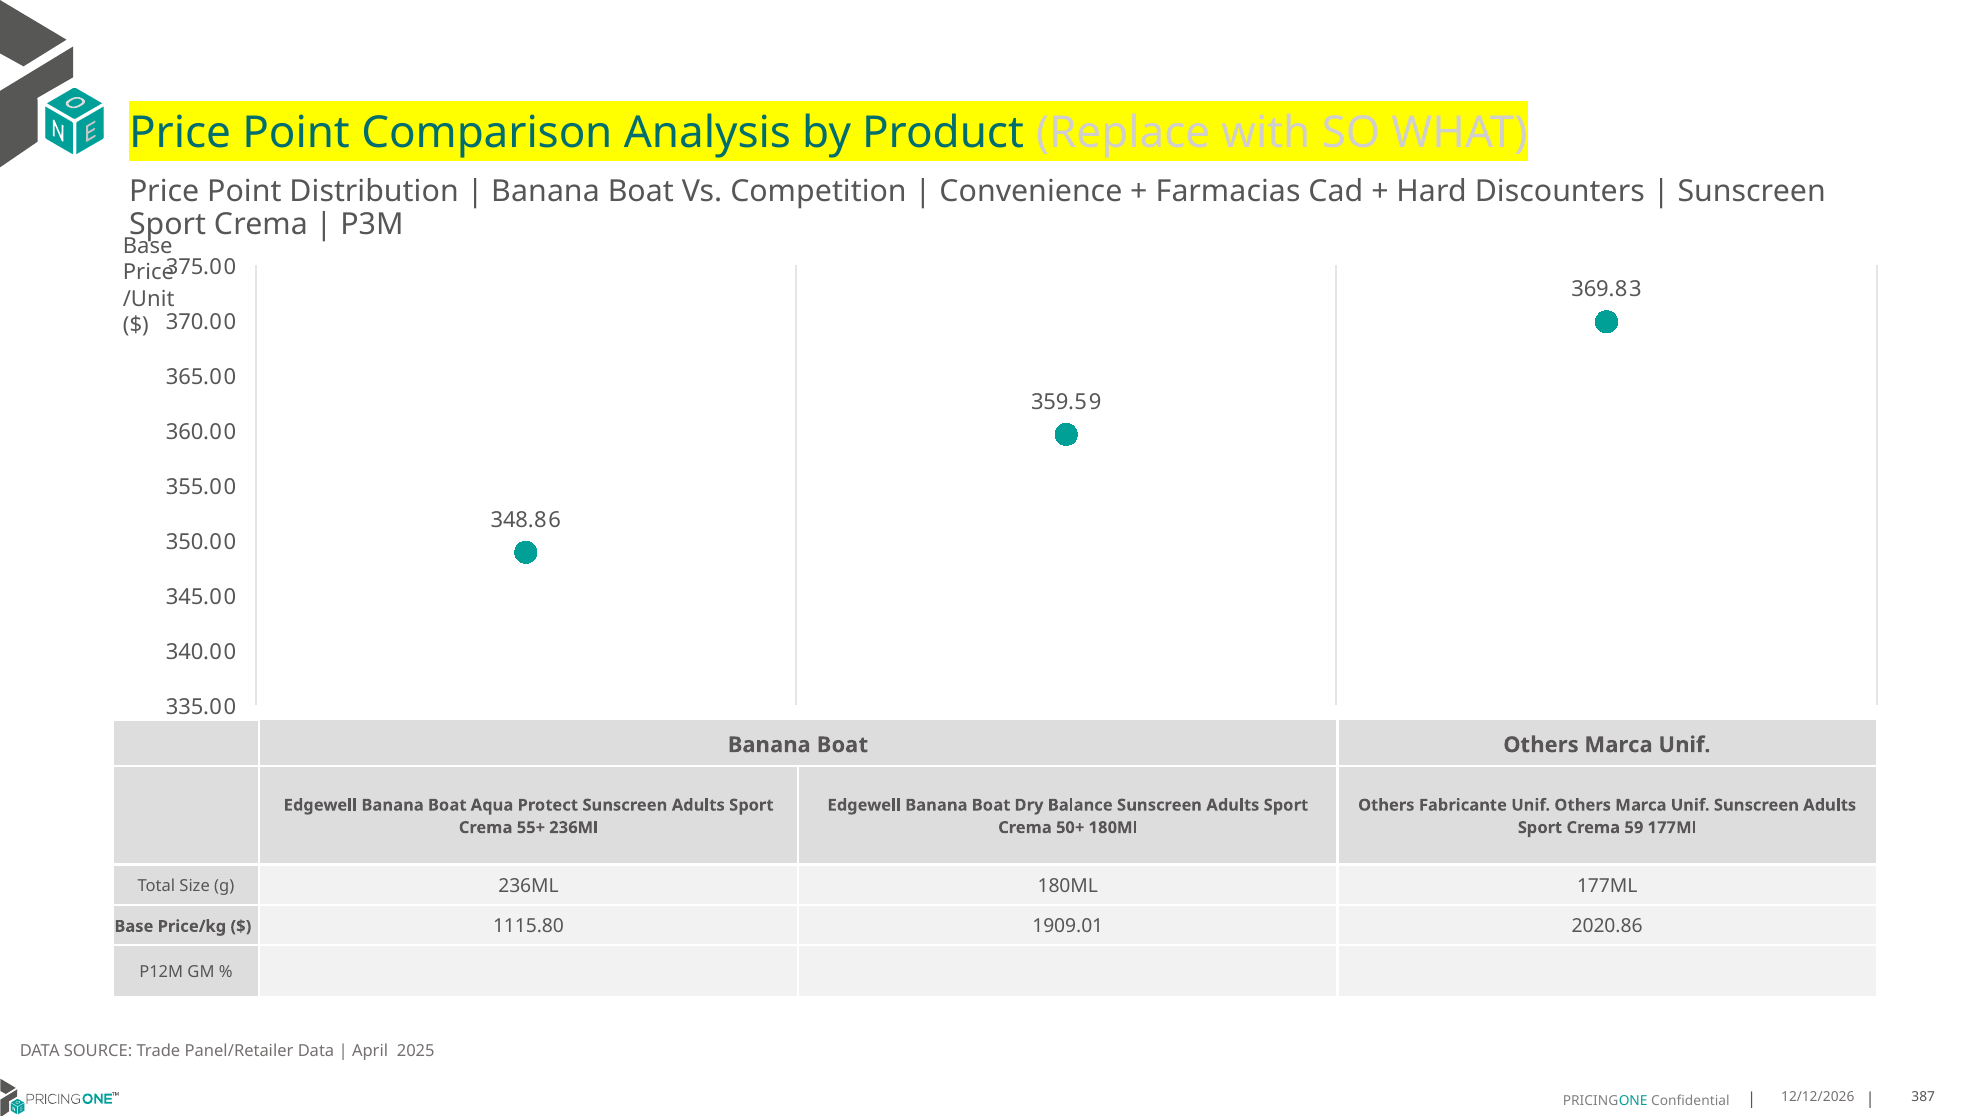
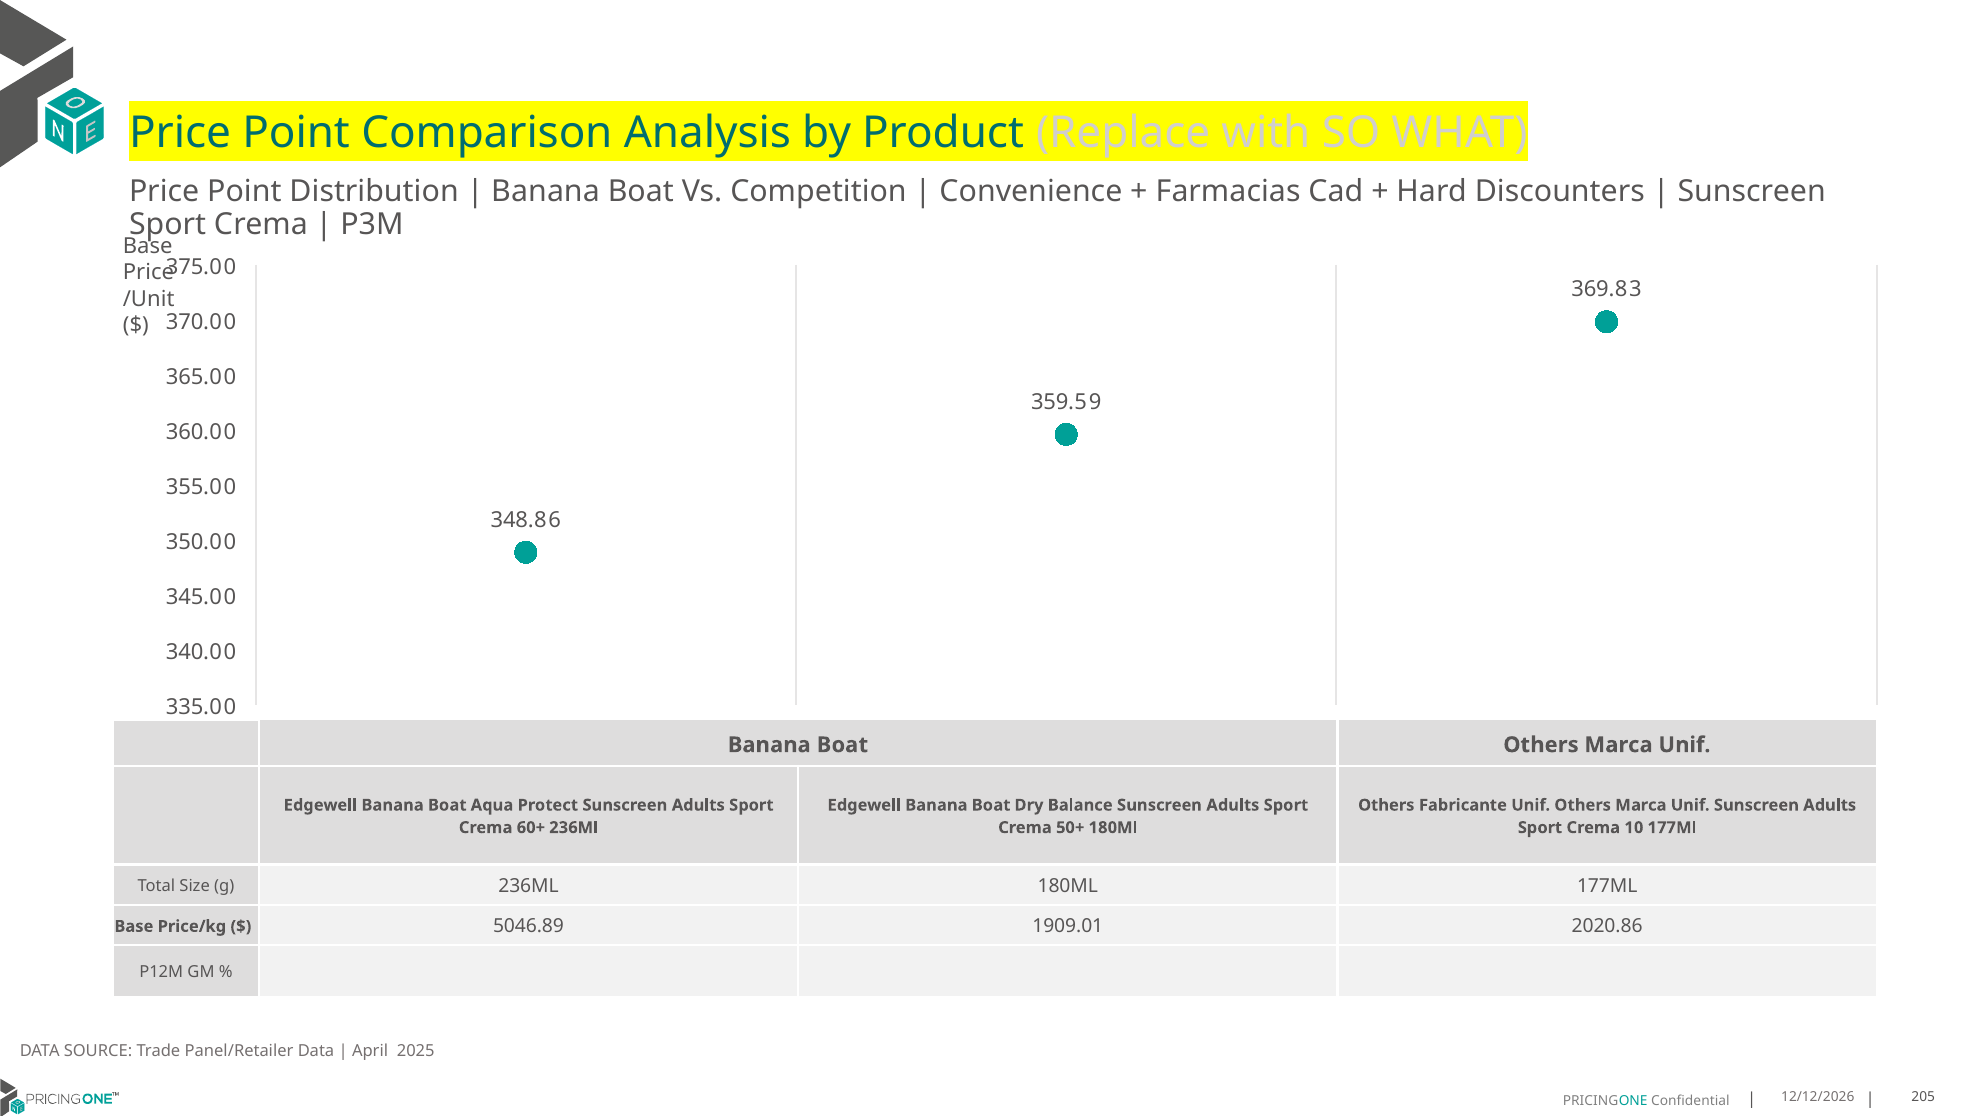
55+: 55+ -> 60+
59: 59 -> 10
1115.80: 1115.80 -> 5046.89
387: 387 -> 205
